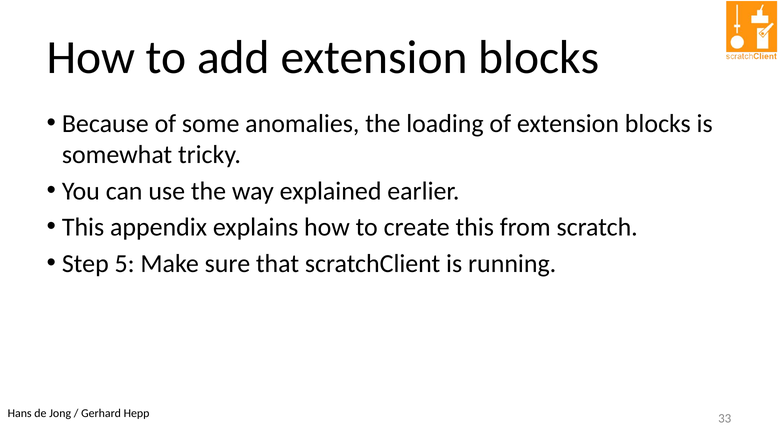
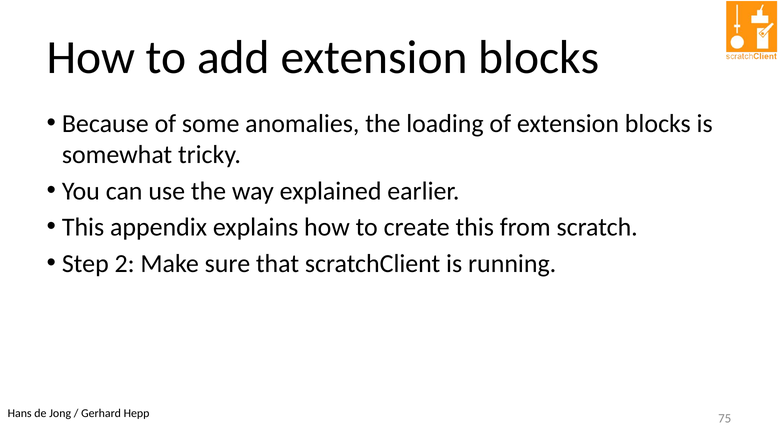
5: 5 -> 2
33: 33 -> 75
